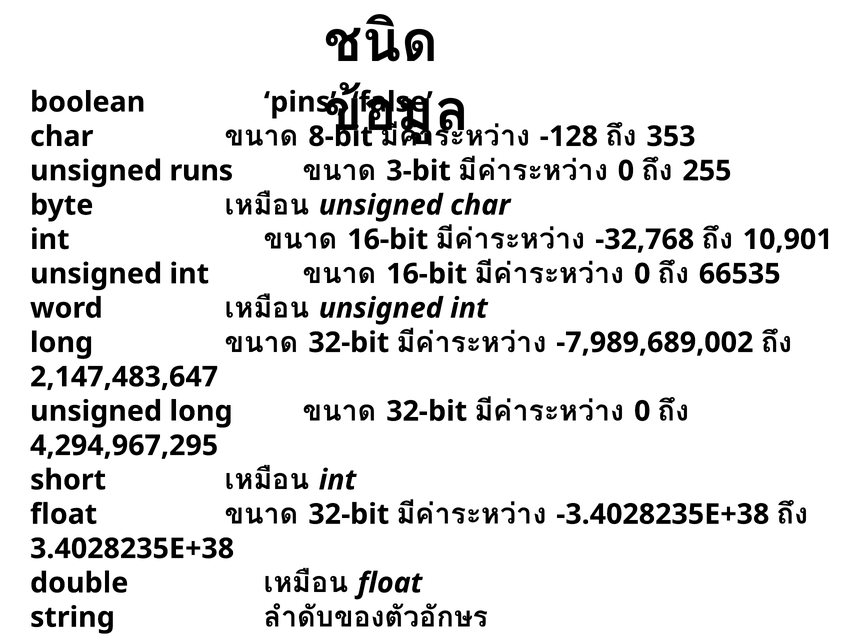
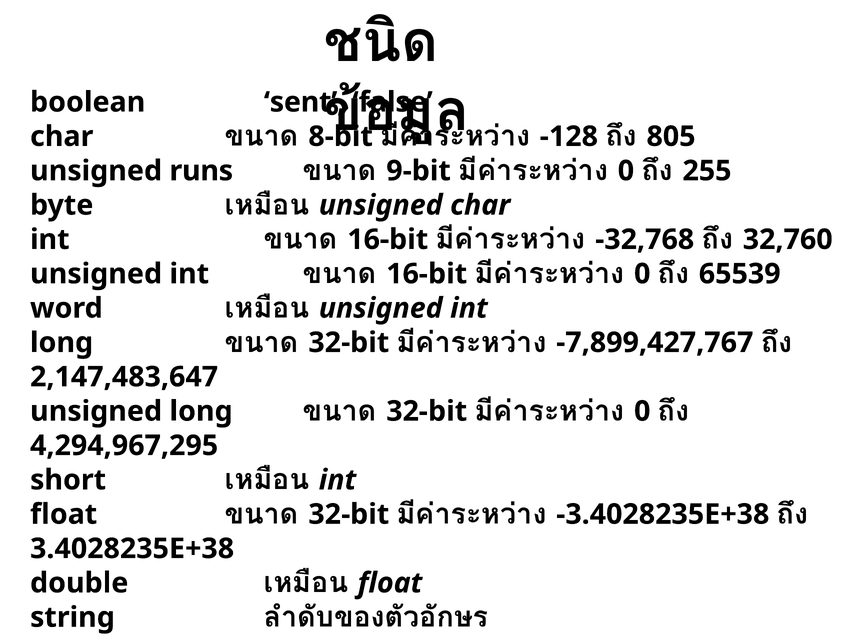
pins: pins -> sent
353: 353 -> 805
3-bit: 3-bit -> 9-bit
10,901: 10,901 -> 32,760
66535: 66535 -> 65539
-7,989,689,002: -7,989,689,002 -> -7,899,427,767
